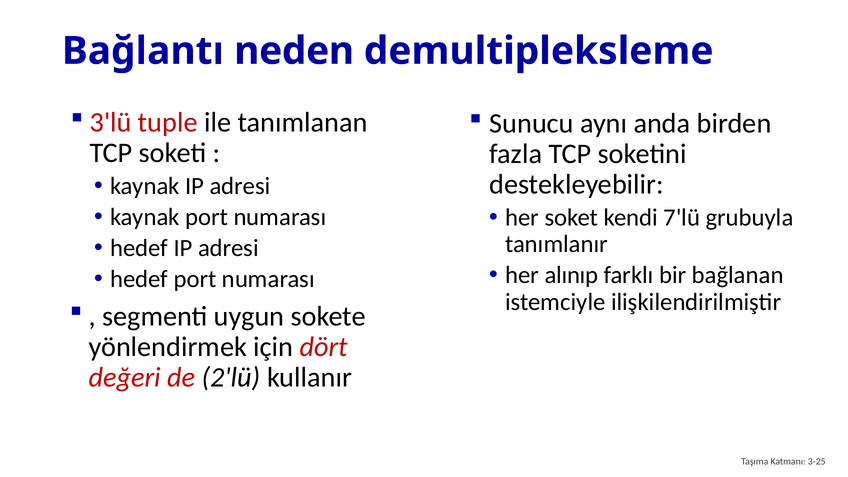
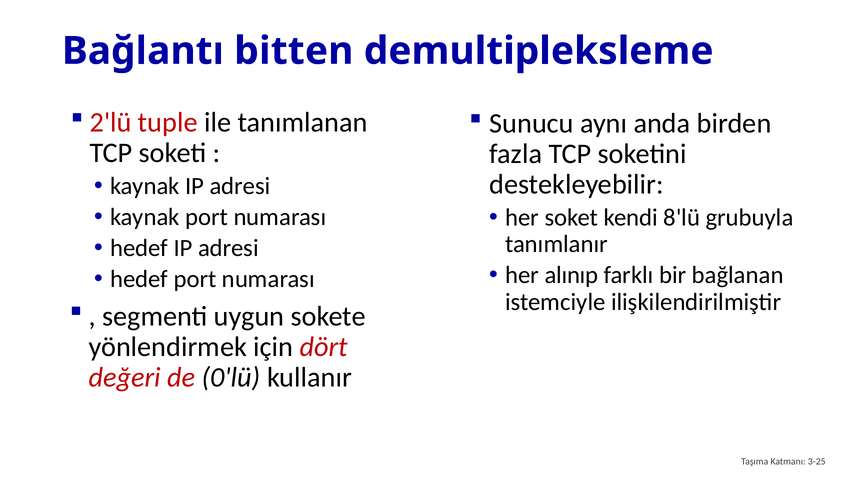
neden: neden -> bitten
3'lü: 3'lü -> 2'lü
7'lü: 7'lü -> 8'lü
2'lü: 2'lü -> 0'lü
